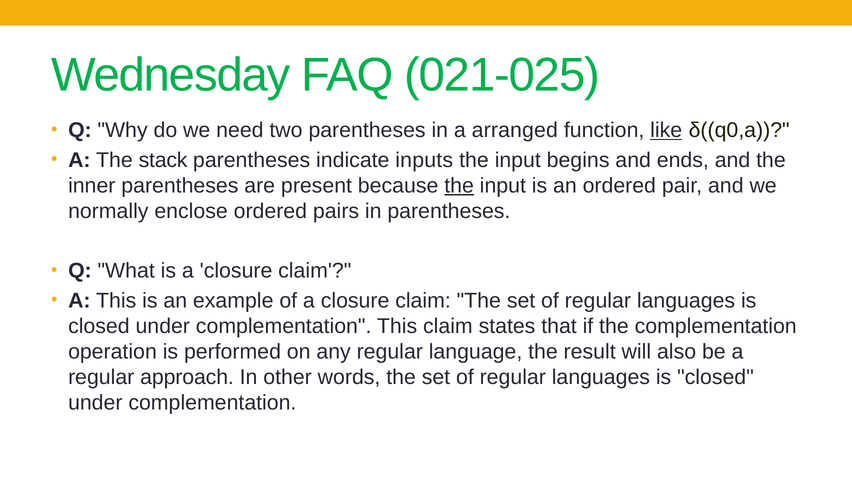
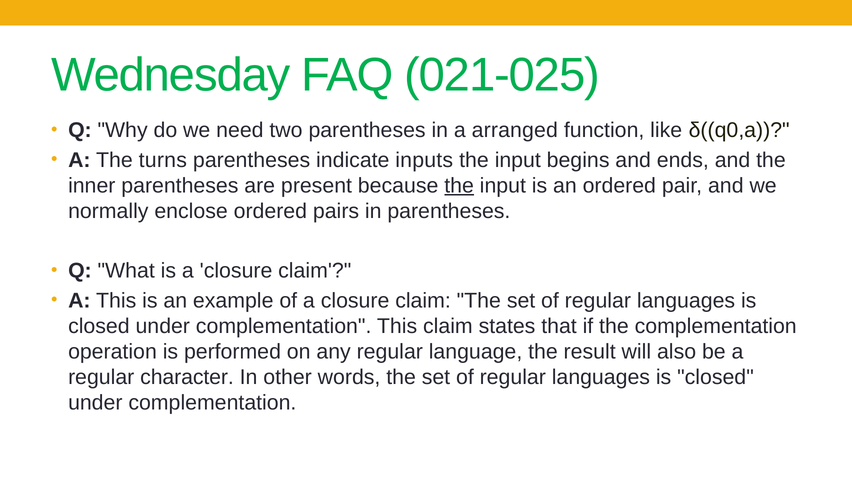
like underline: present -> none
stack: stack -> turns
approach: approach -> character
